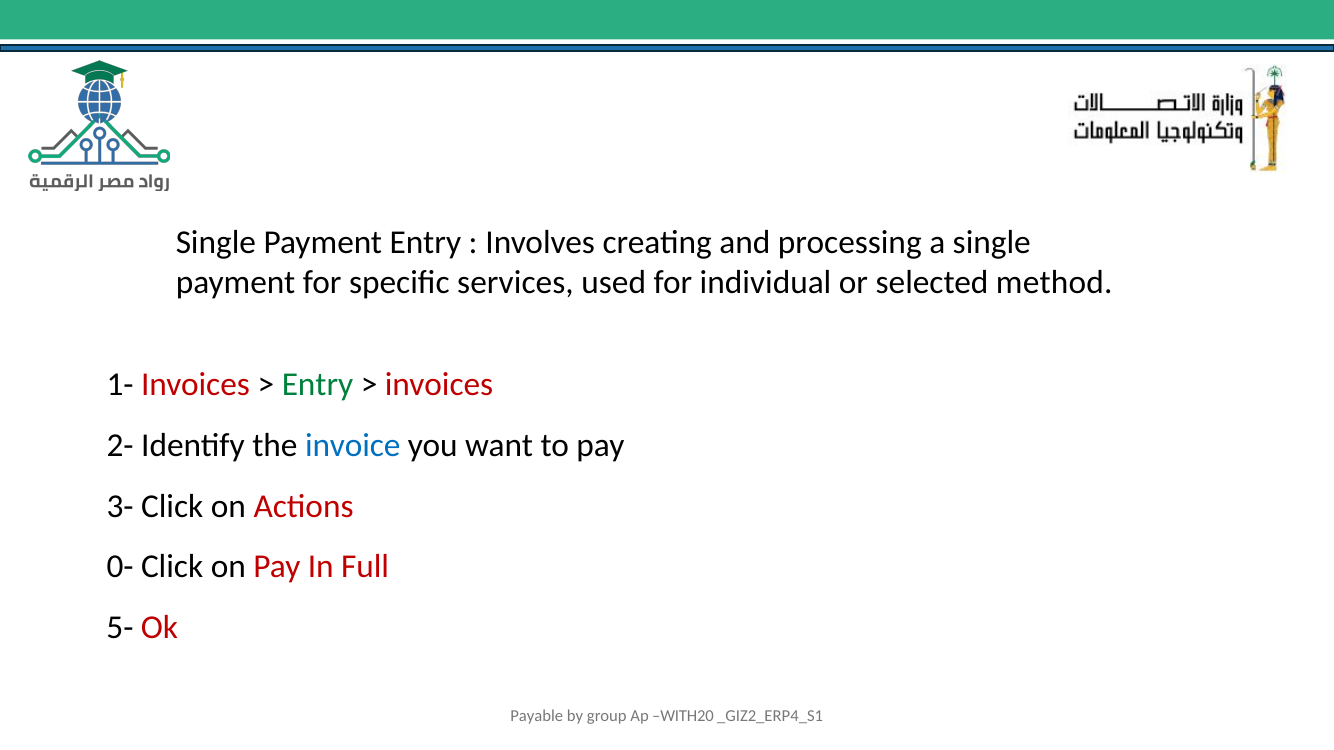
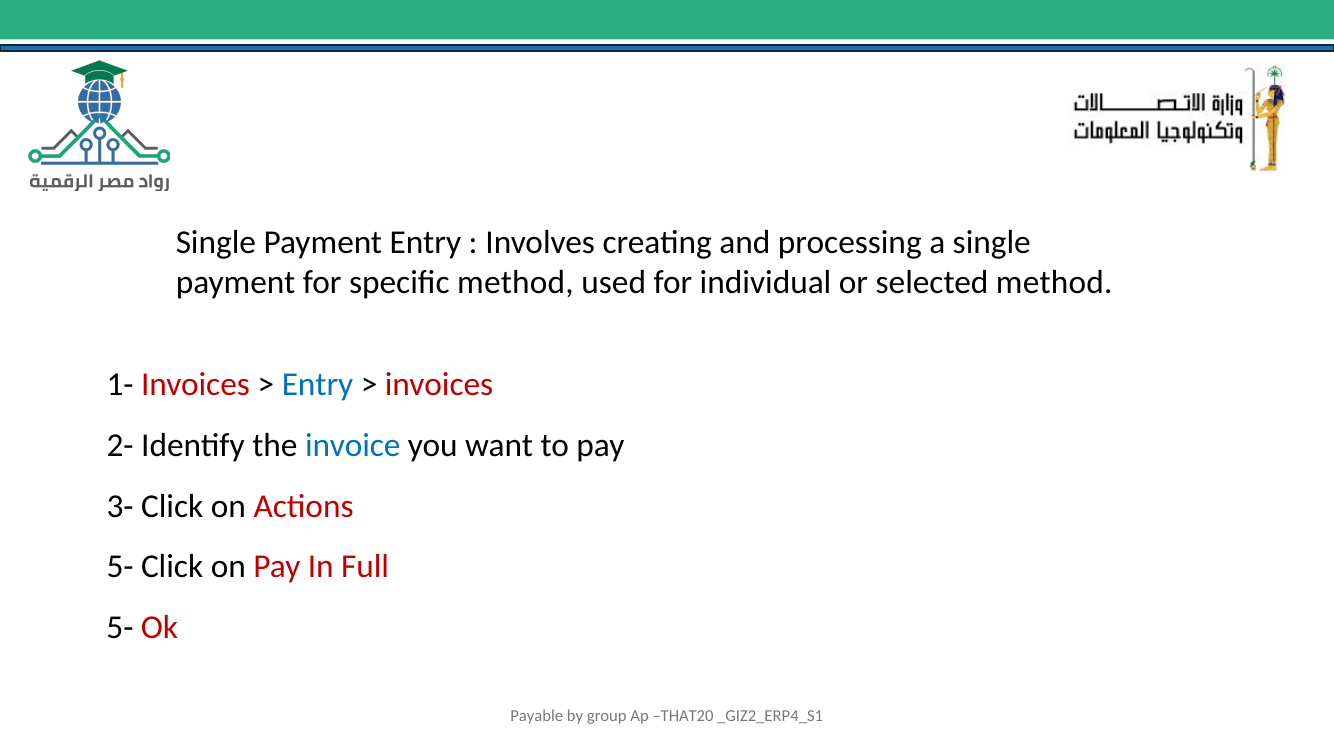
specific services: services -> method
Entry at (317, 384) colour: green -> blue
0- at (120, 567): 0- -> 5-
WITH20: WITH20 -> THAT20
